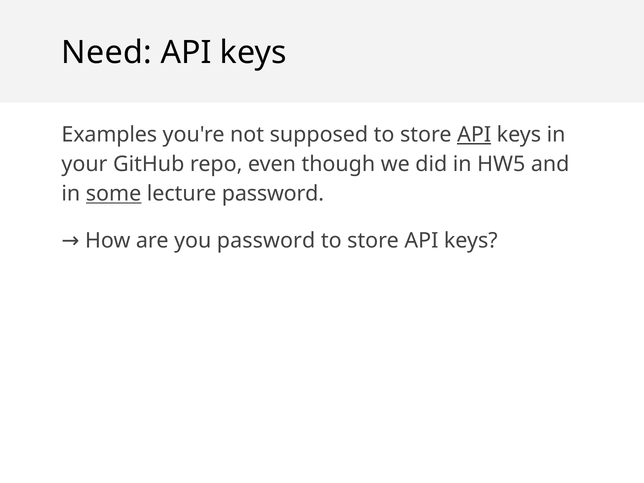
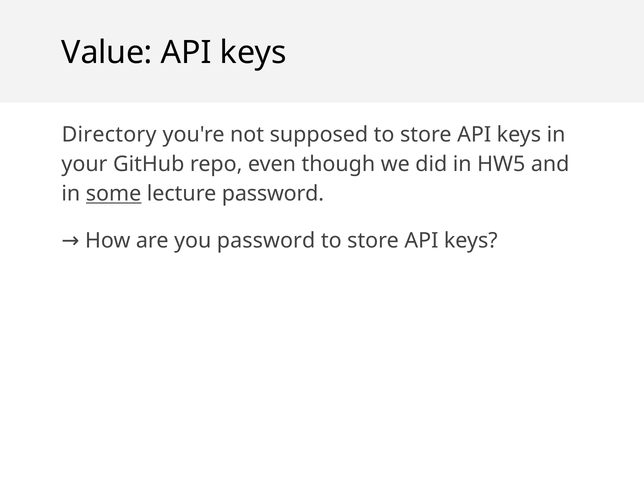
Need: Need -> Value
Examples: Examples -> Directory
API at (474, 135) underline: present -> none
